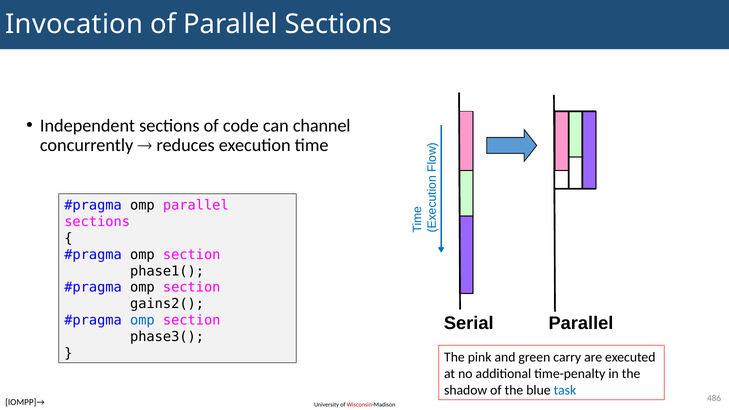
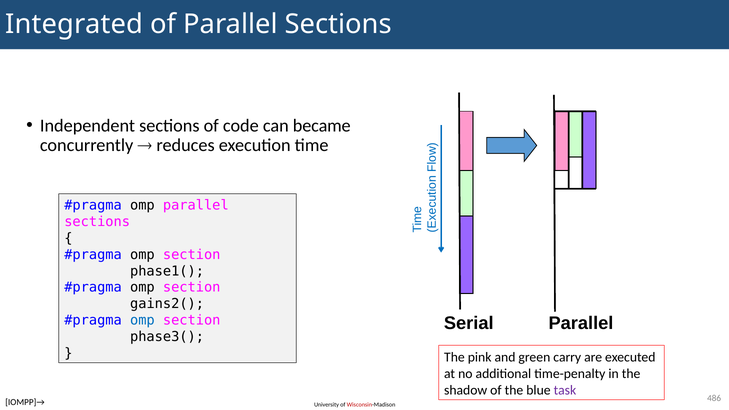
Invocation: Invocation -> Integrated
channel: channel -> became
task colour: blue -> purple
